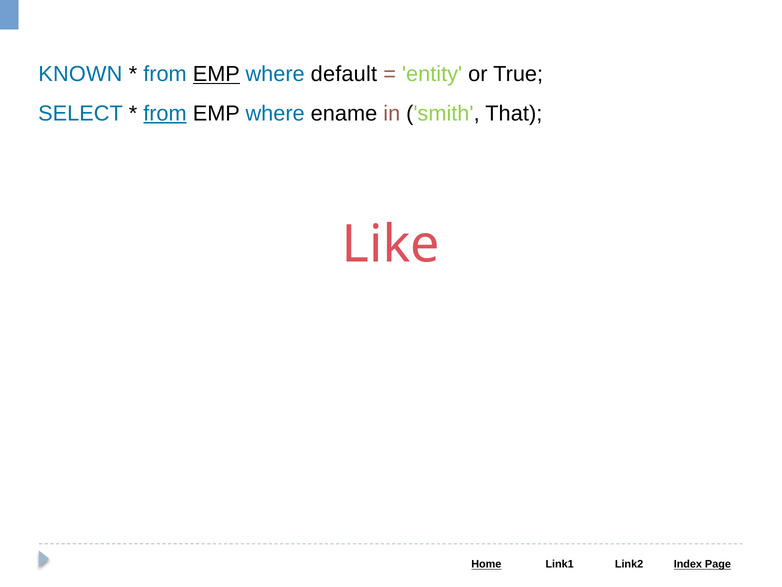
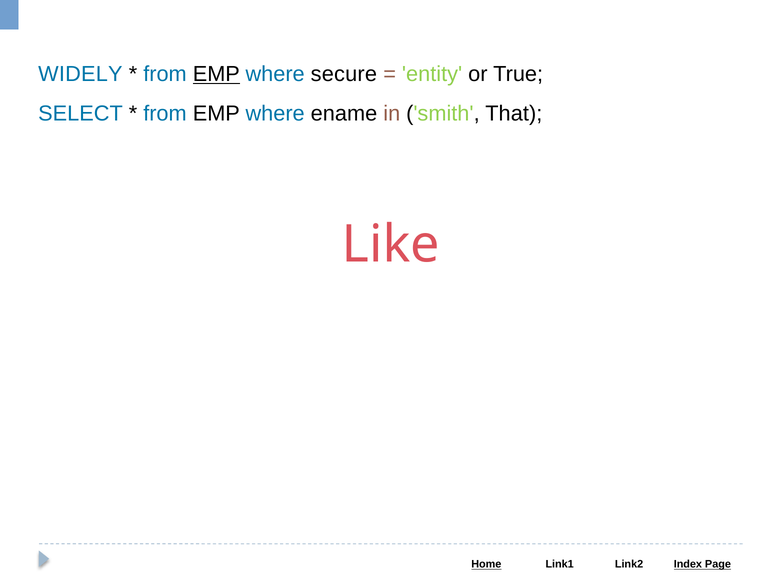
KNOWN: KNOWN -> WIDELY
default: default -> secure
from at (165, 113) underline: present -> none
